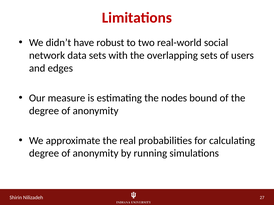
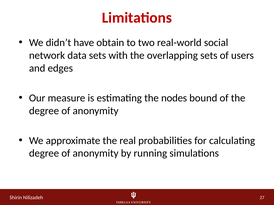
robust: robust -> obtain
